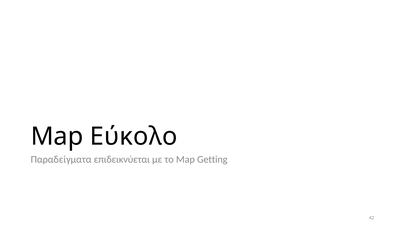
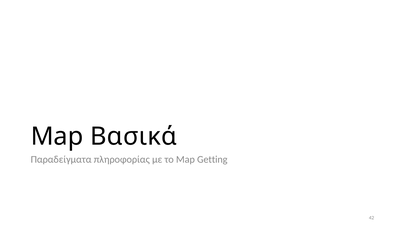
Εύκολο: Εύκολο -> Βασικά
επιδεικνύεται: επιδεικνύεται -> πληροφορίας
